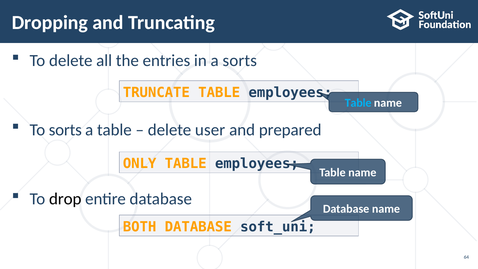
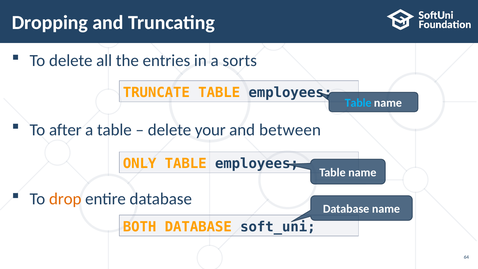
To sorts: sorts -> after
user: user -> your
prepared: prepared -> between
drop colour: black -> orange
